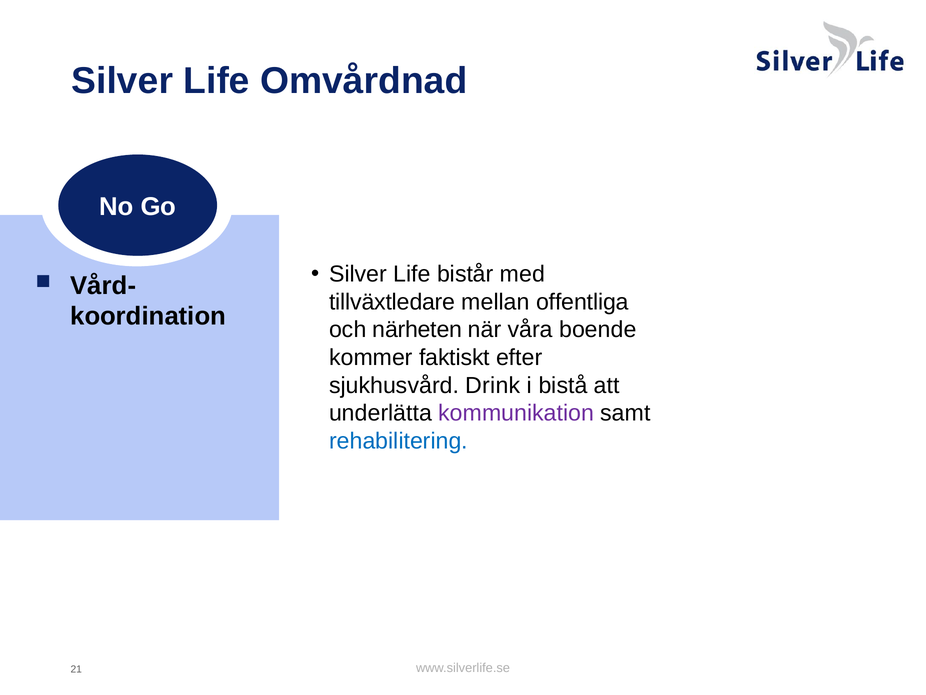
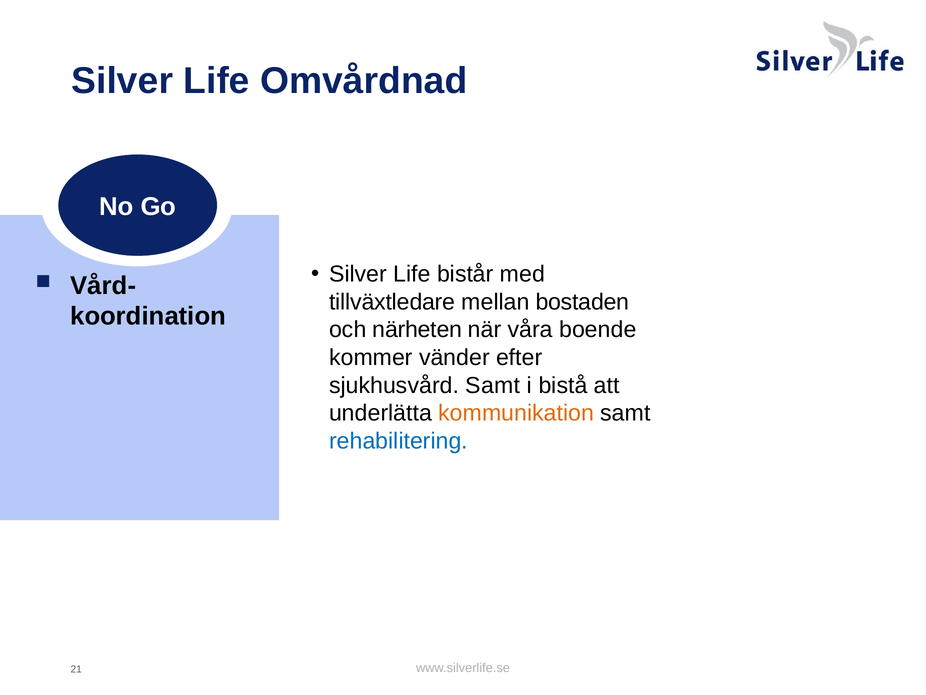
offentliga: offentliga -> bostaden
faktiskt: faktiskt -> vänder
sjukhusvård Drink: Drink -> Samt
kommunikation colour: purple -> orange
